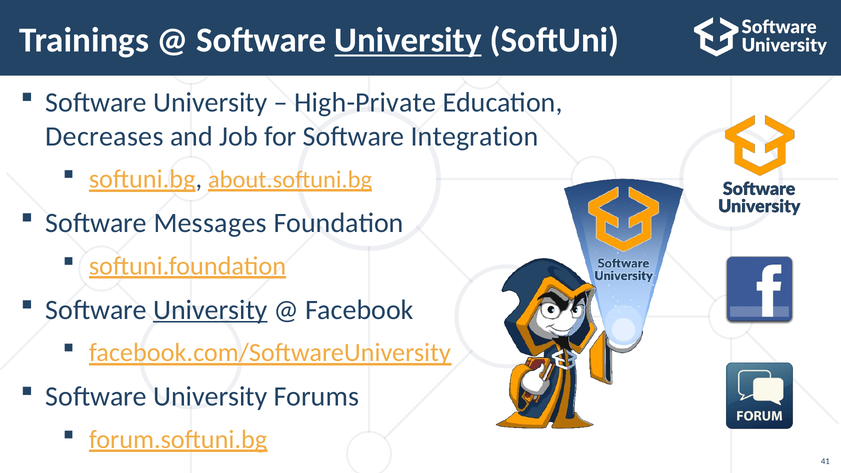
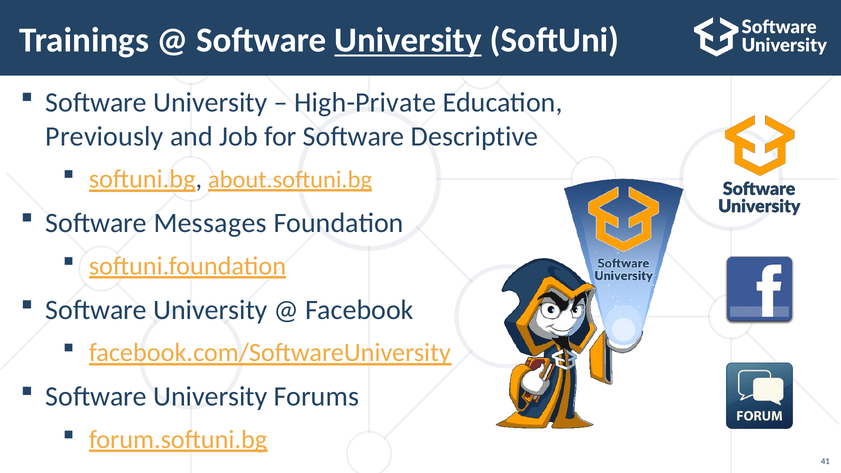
Decreases: Decreases -> Previously
Integration: Integration -> Descriptive
University at (210, 310) underline: present -> none
